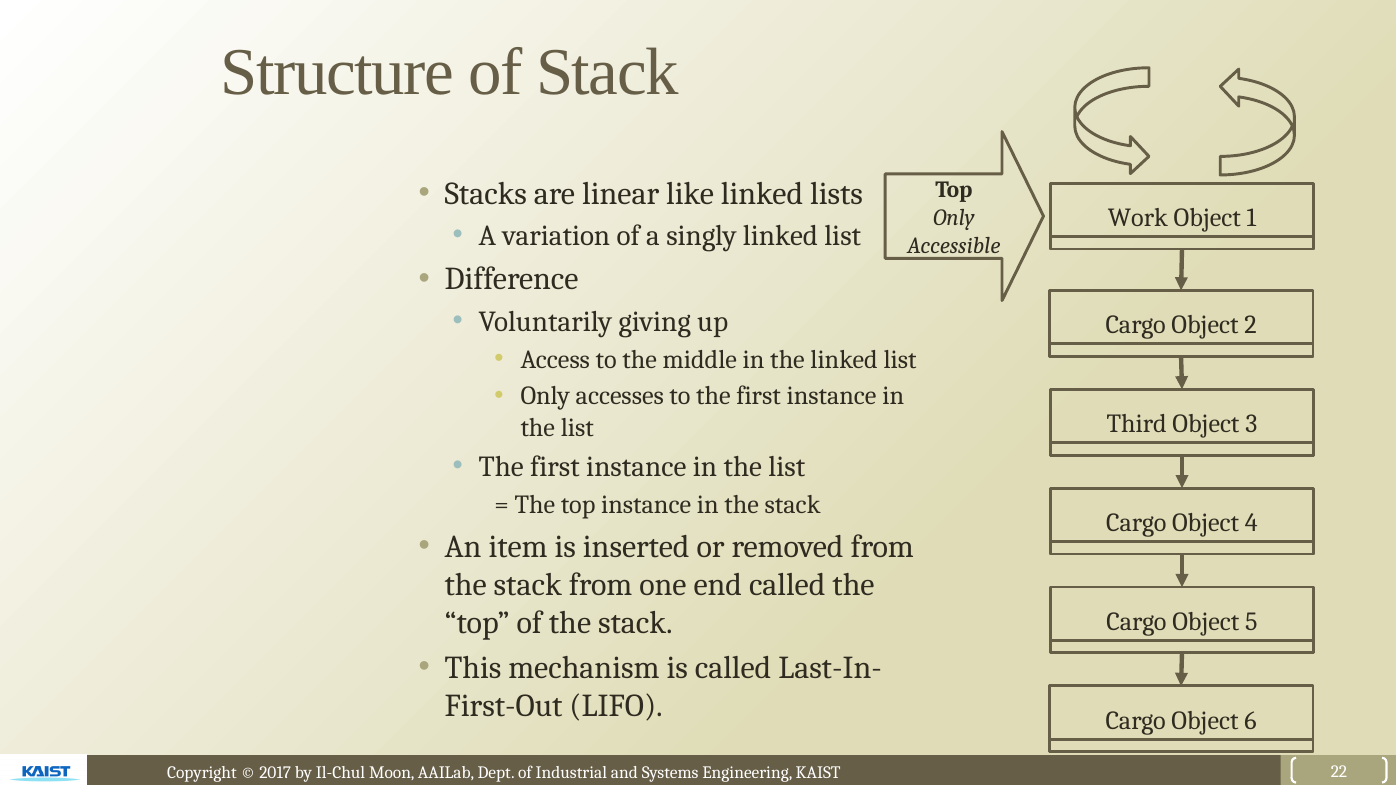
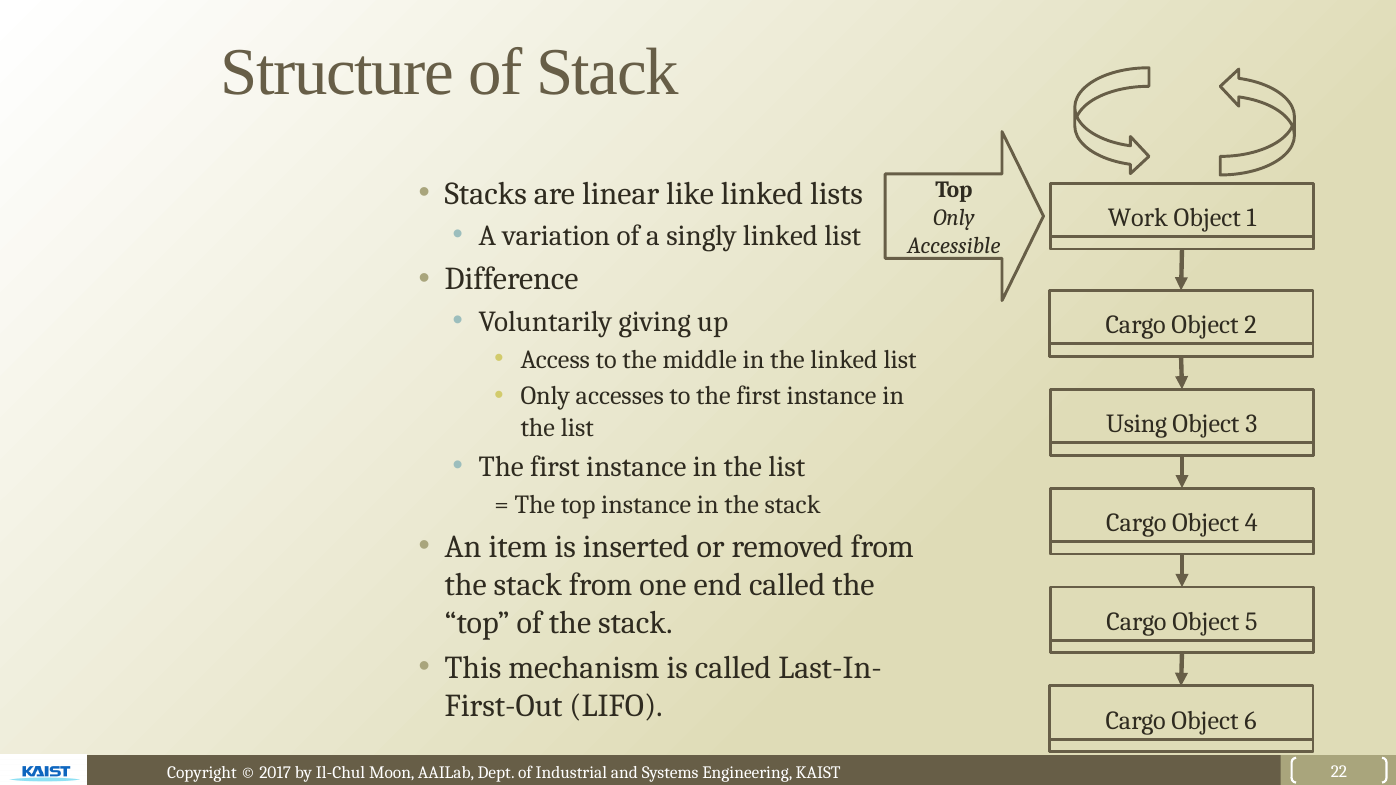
Third: Third -> Using
